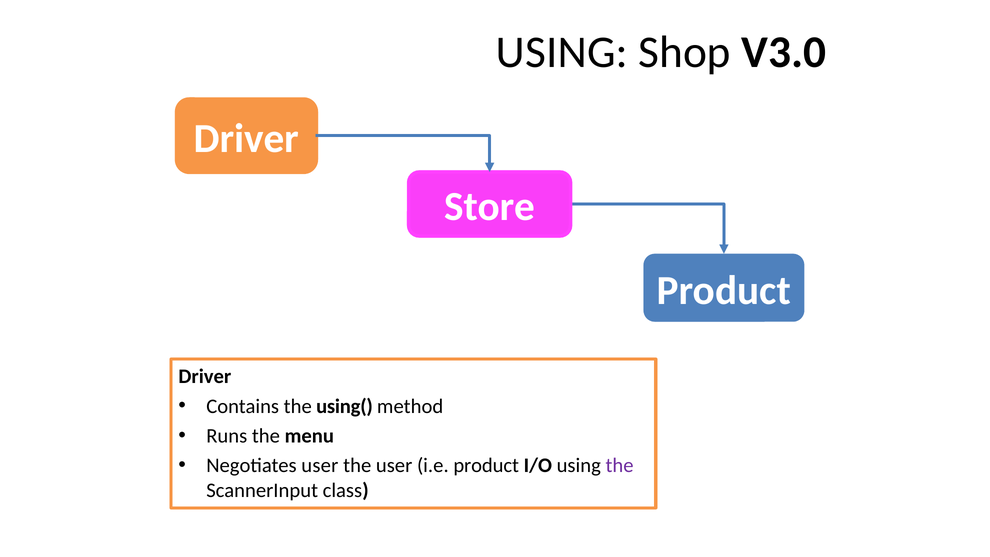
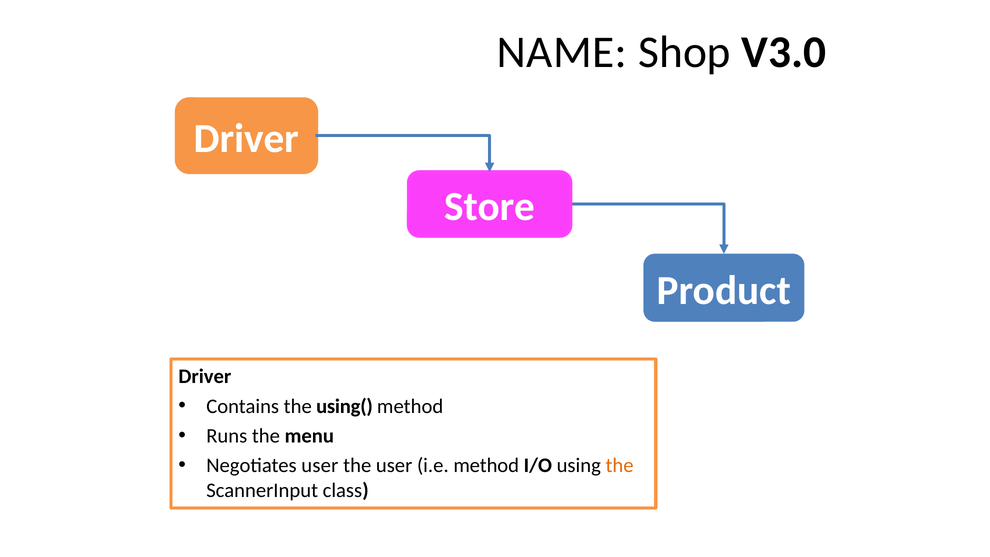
USING at (562, 52): USING -> NAME
i.e product: product -> method
the at (620, 466) colour: purple -> orange
